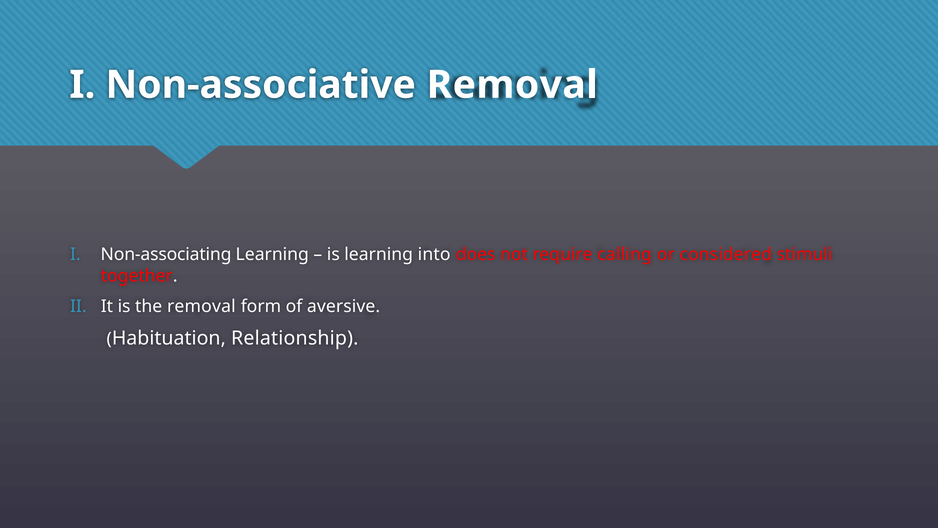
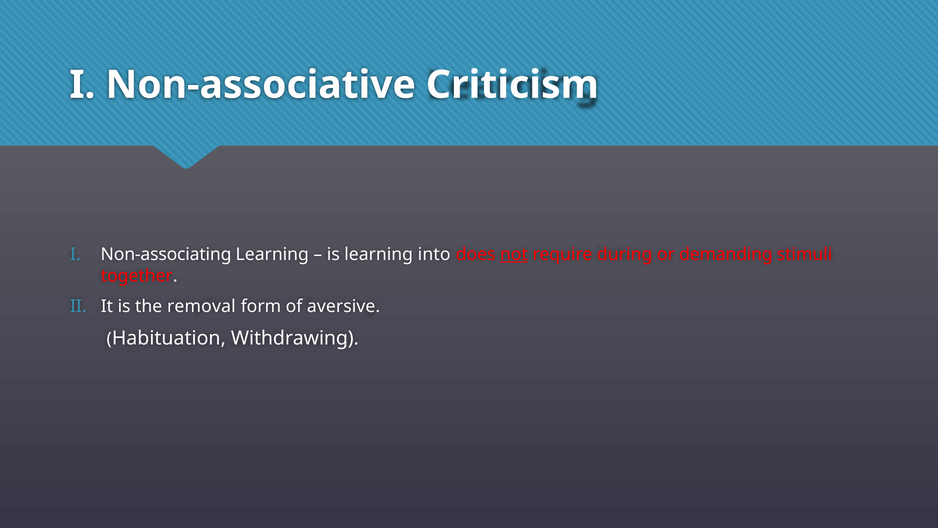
Non-associative Removal: Removal -> Criticism
not underline: none -> present
calling: calling -> during
considered: considered -> demanding
Relationship: Relationship -> Withdrawing
